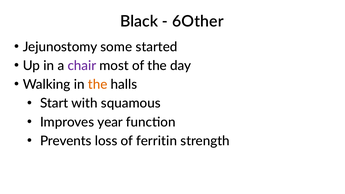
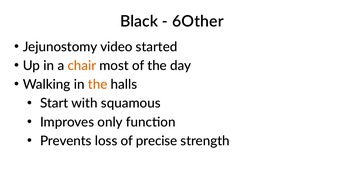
some: some -> video
chair colour: purple -> orange
year: year -> only
ferritin: ferritin -> precise
